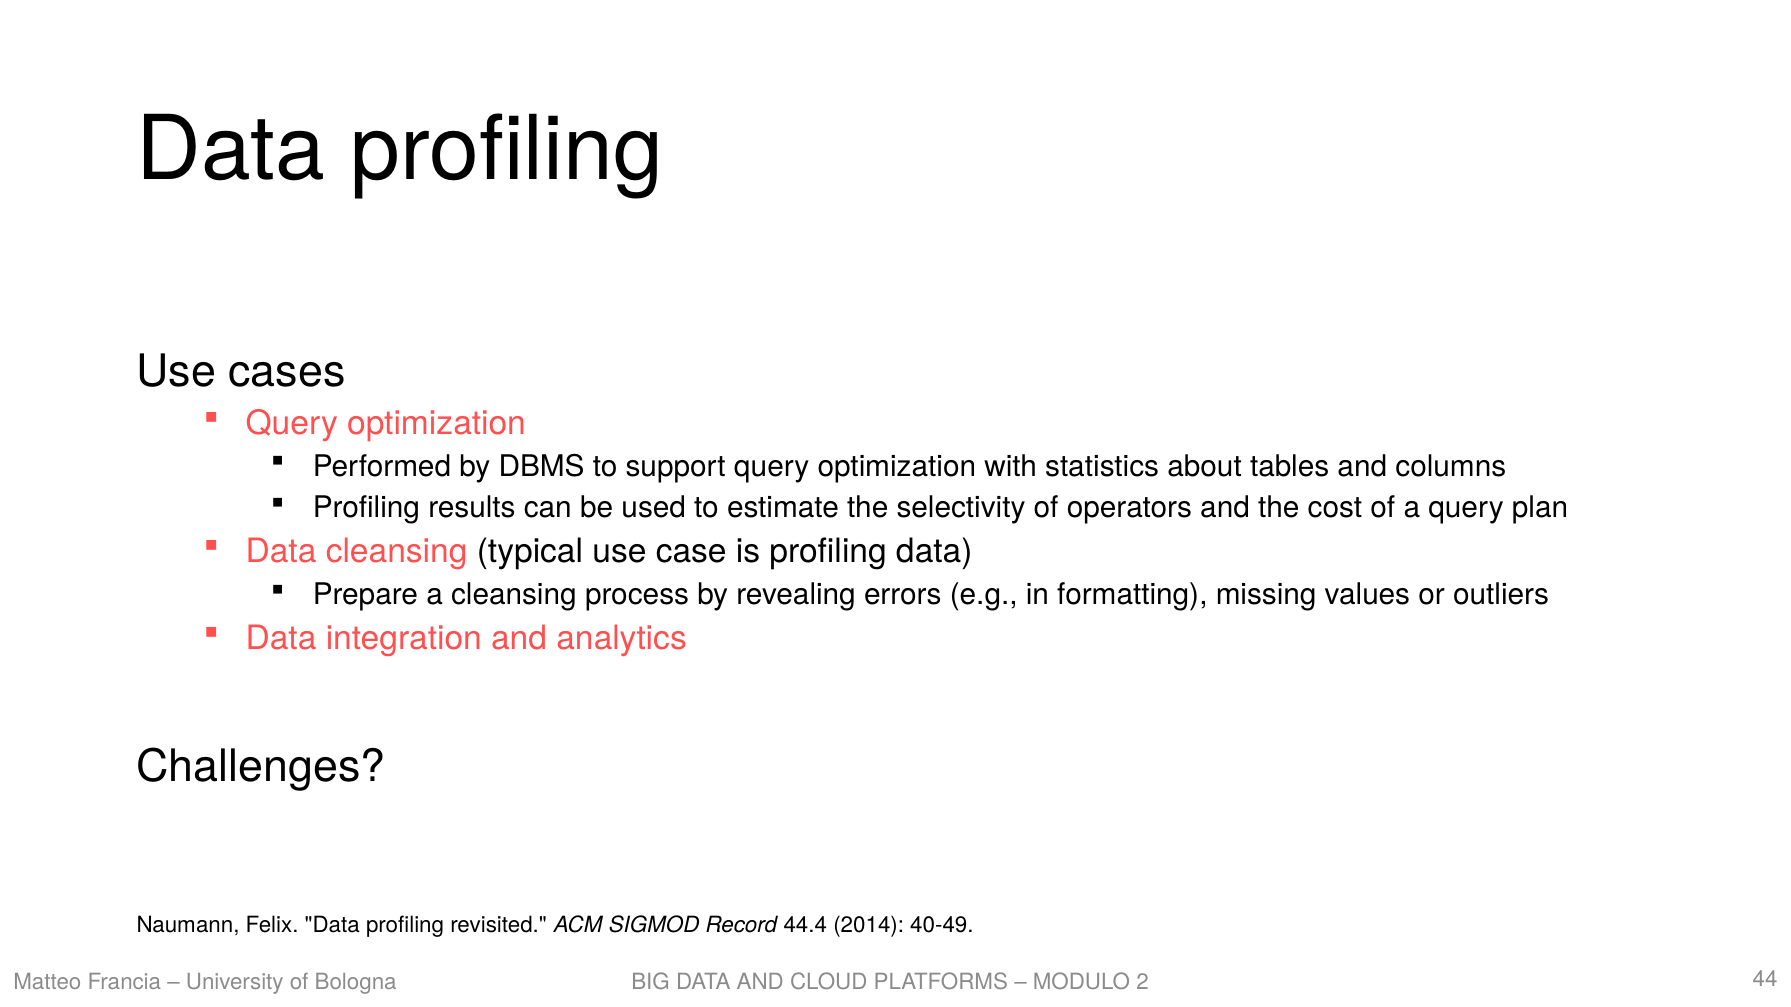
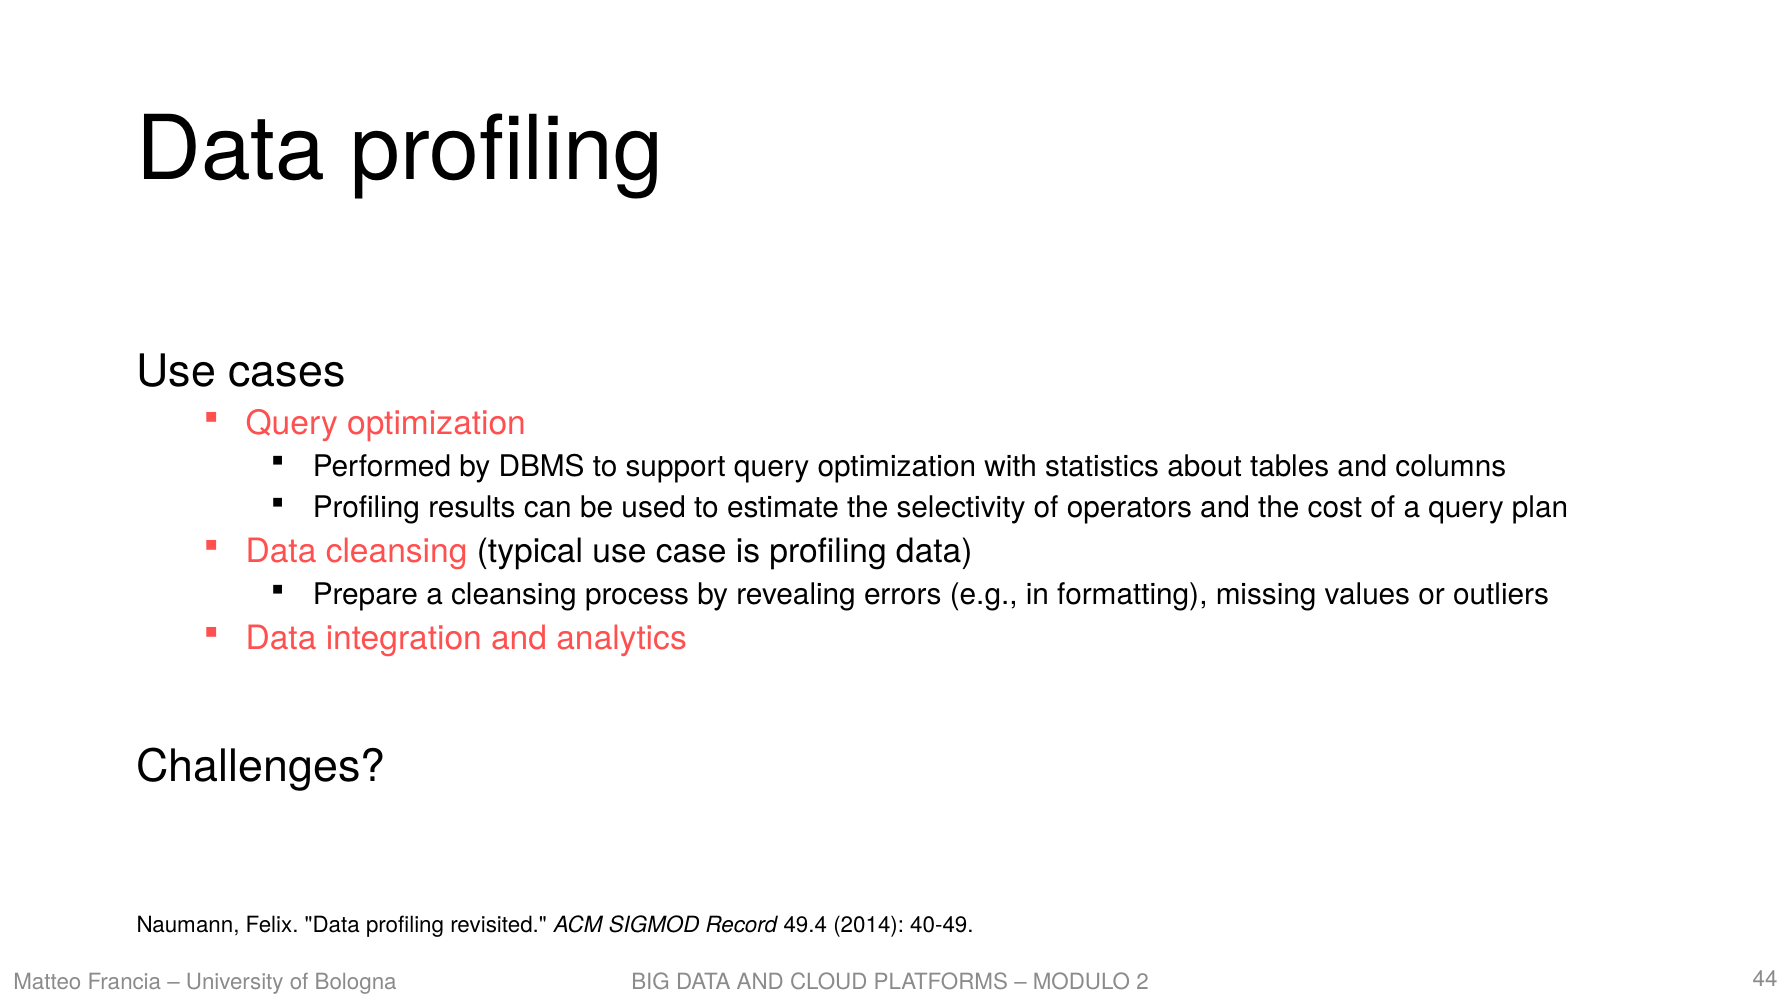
44.4: 44.4 -> 49.4
